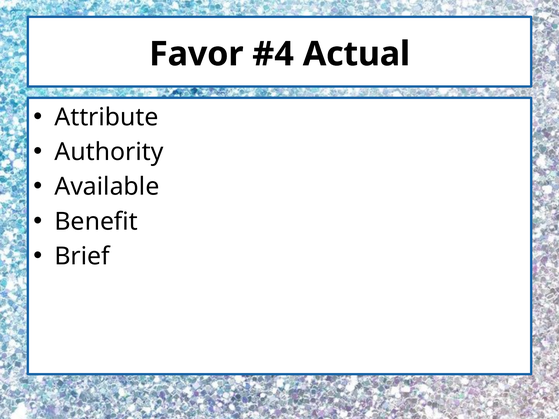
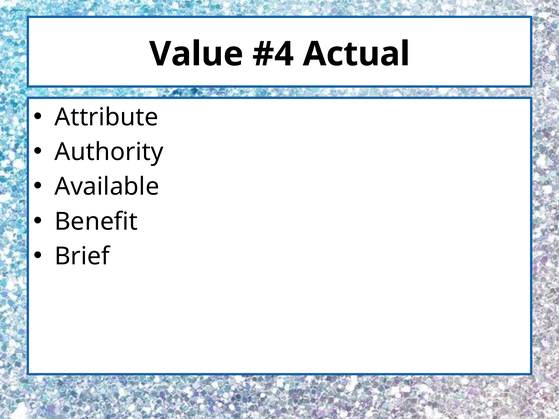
Favor: Favor -> Value
